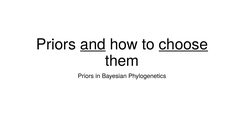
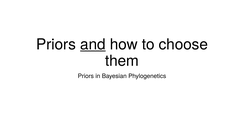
choose underline: present -> none
